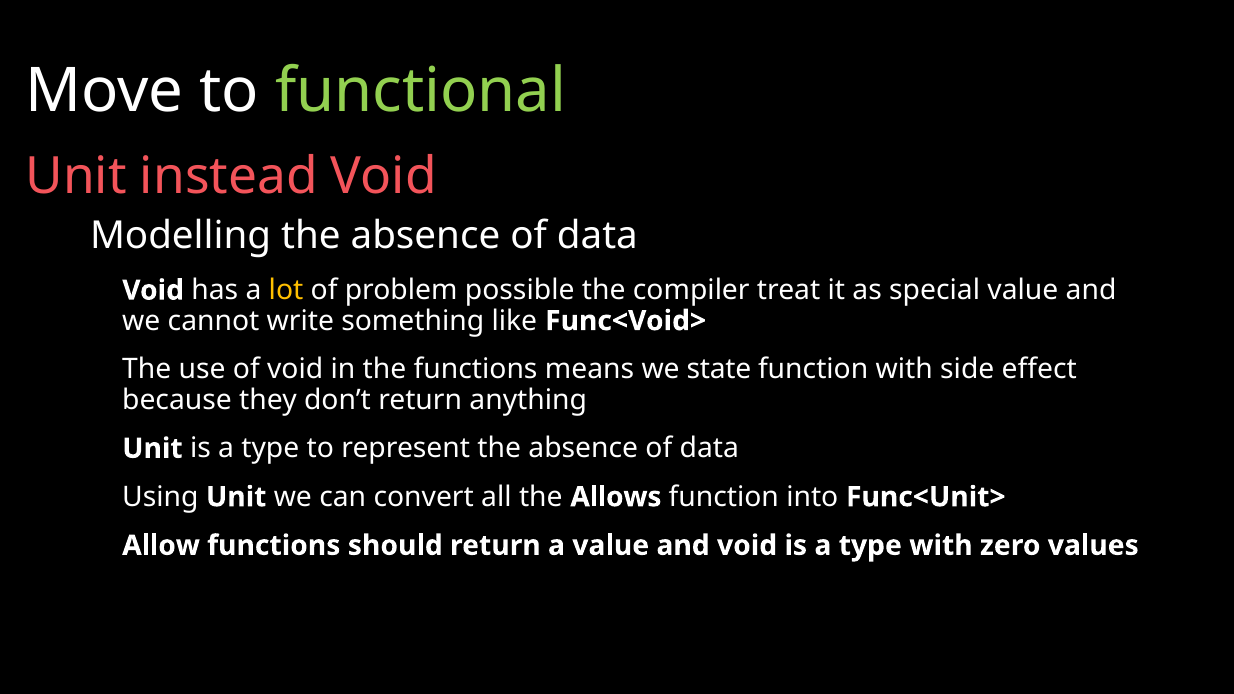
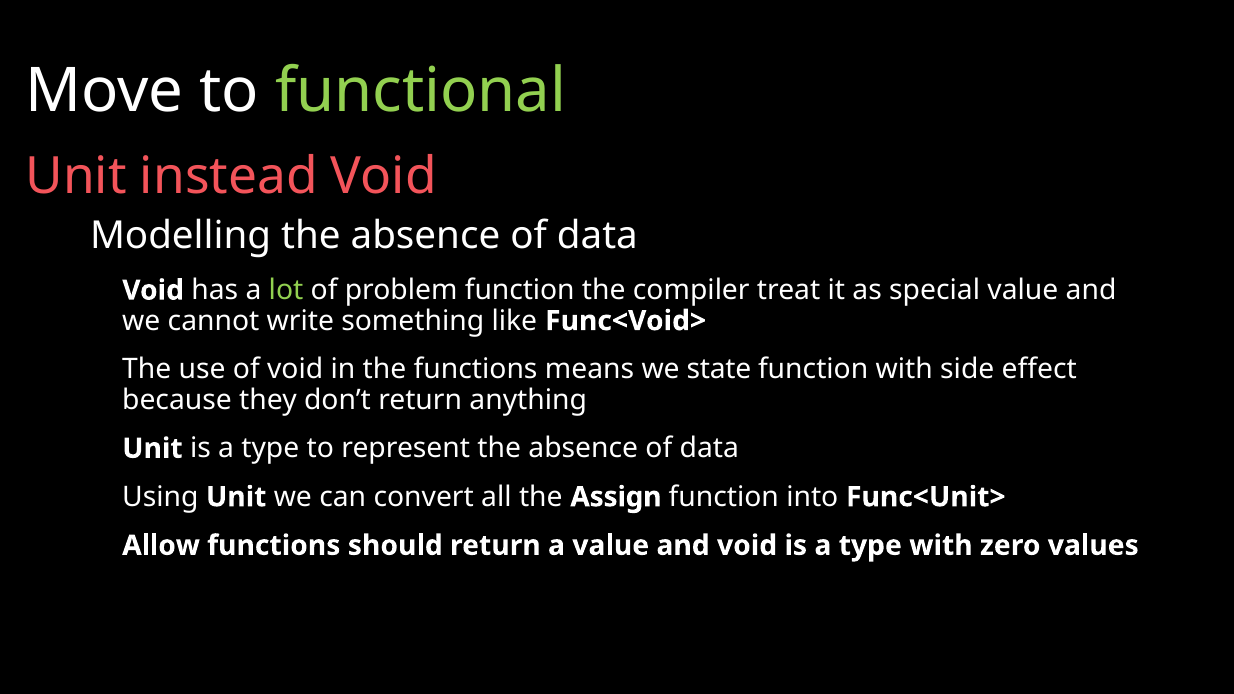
lot colour: yellow -> light green
problem possible: possible -> function
Allows: Allows -> Assign
